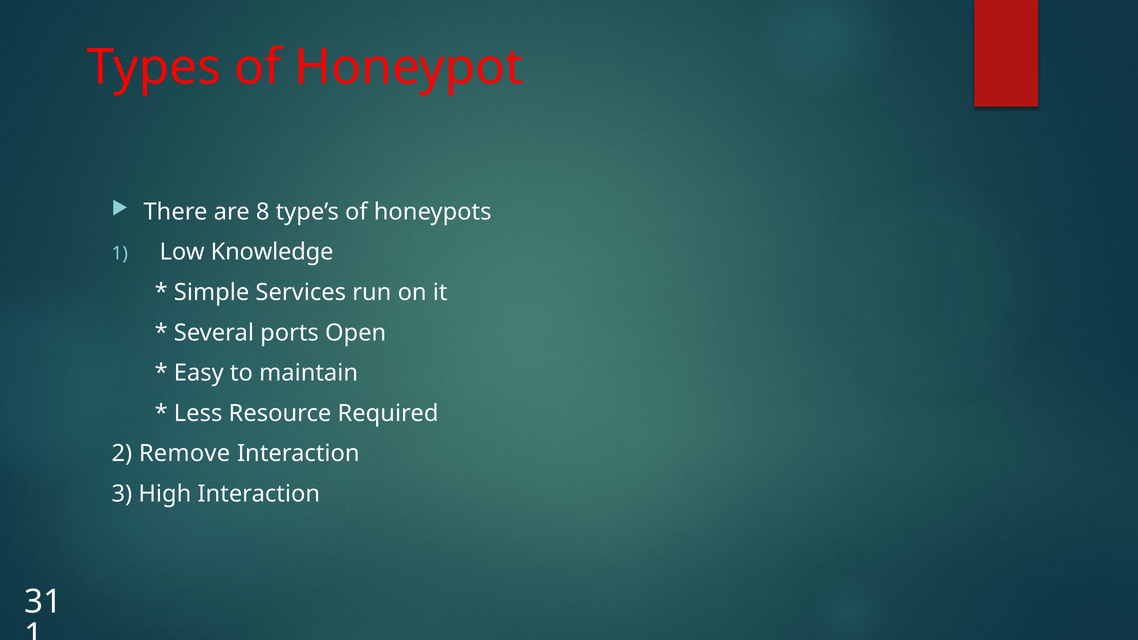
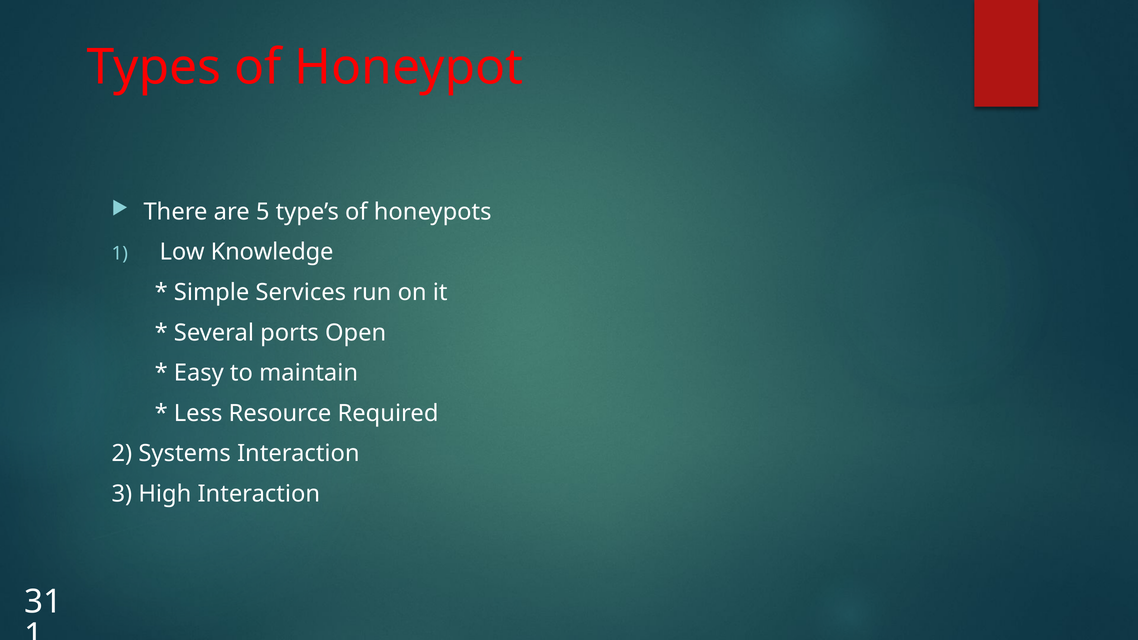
8: 8 -> 5
Remove: Remove -> Systems
